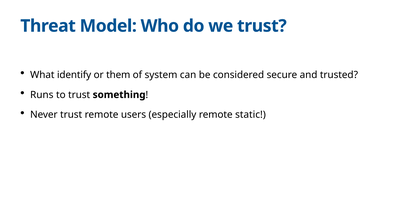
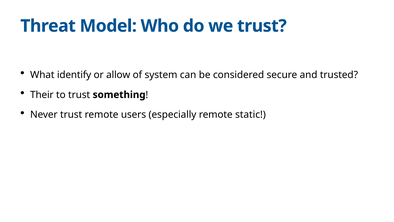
them: them -> allow
Runs: Runs -> Their
